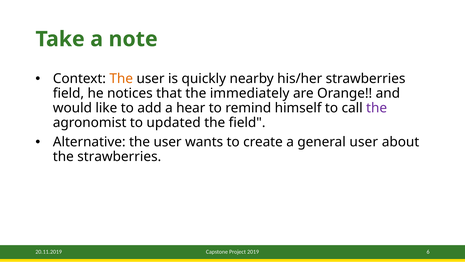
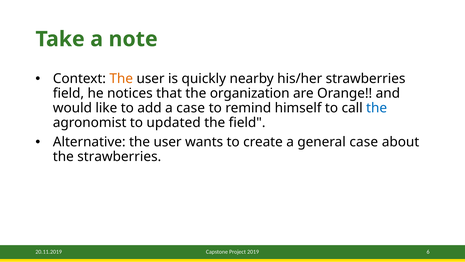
immediately: immediately -> organization
a hear: hear -> case
the at (377, 108) colour: purple -> blue
general user: user -> case
